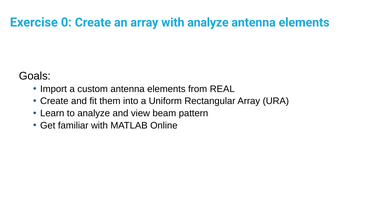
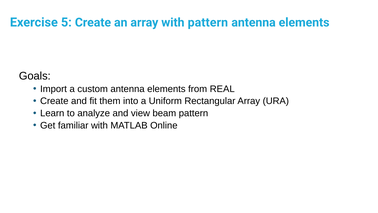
0: 0 -> 5
with analyze: analyze -> pattern
